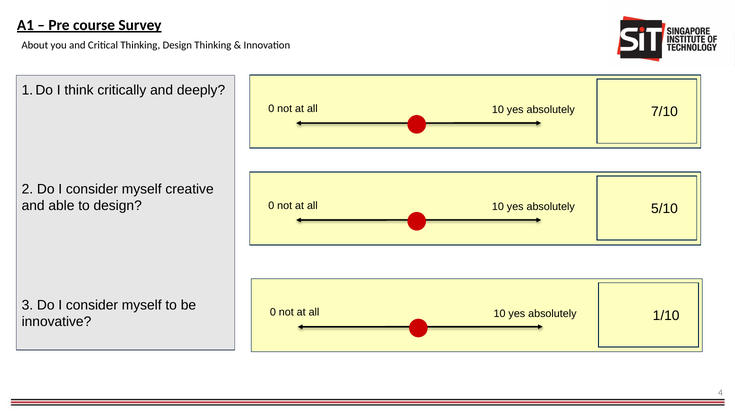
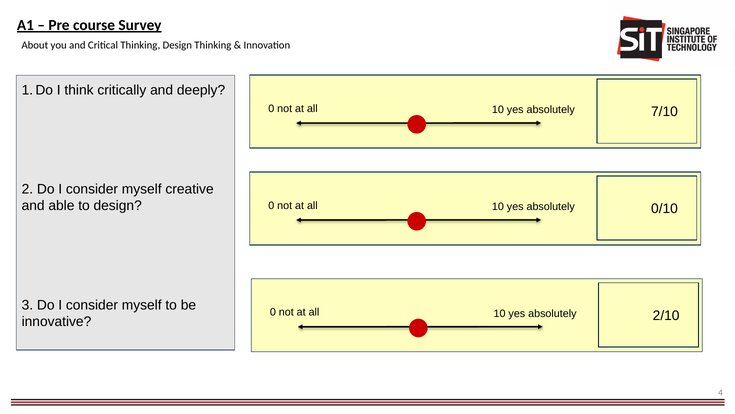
5/10: 5/10 -> 0/10
1/10: 1/10 -> 2/10
